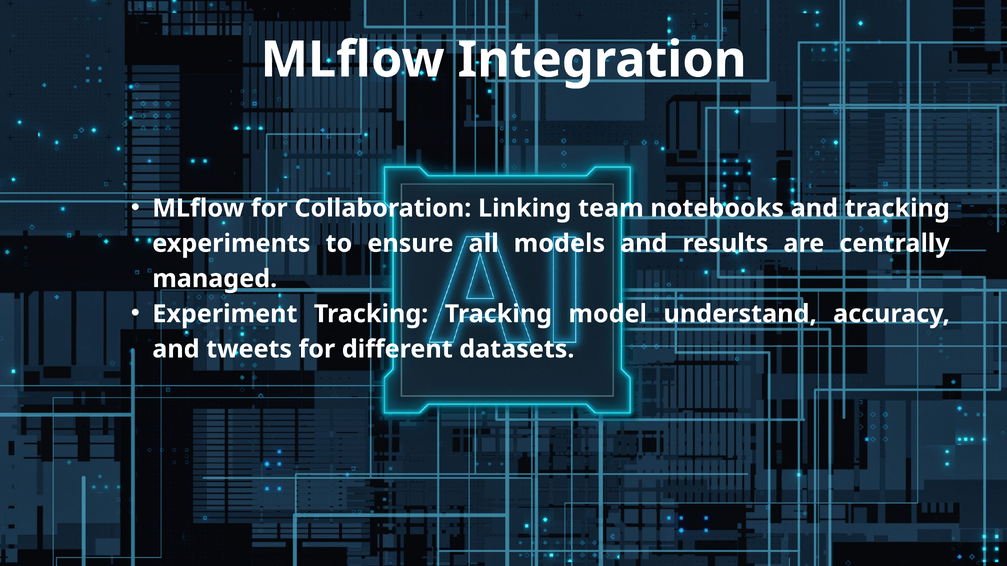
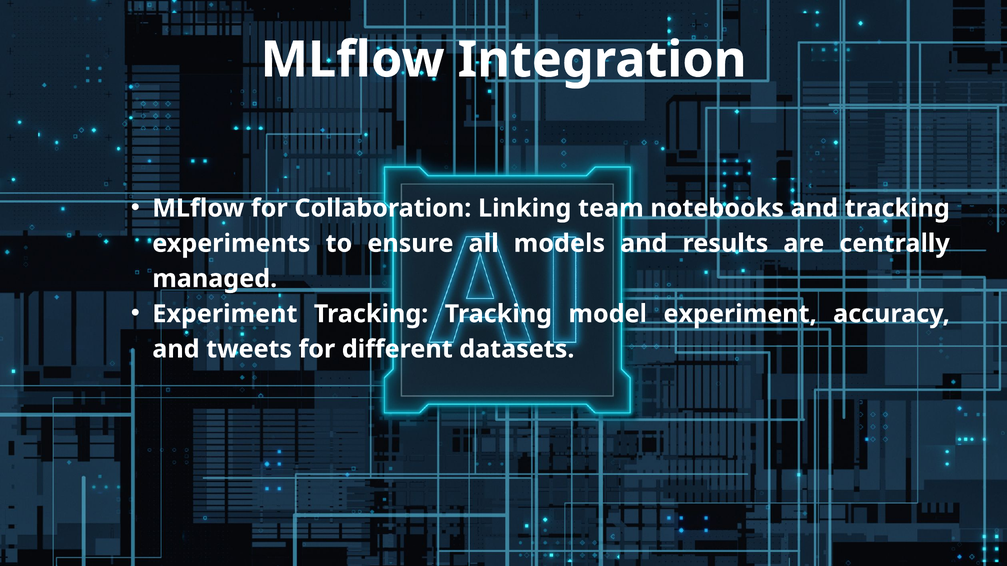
model understand: understand -> experiment
